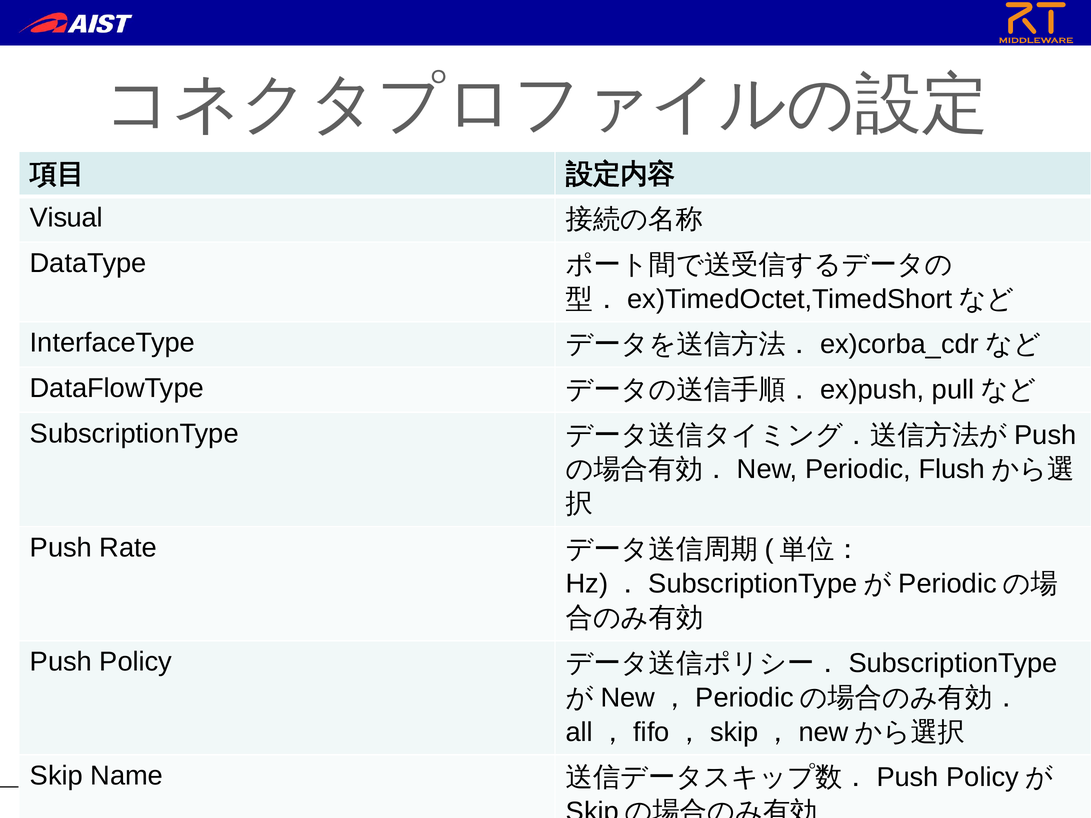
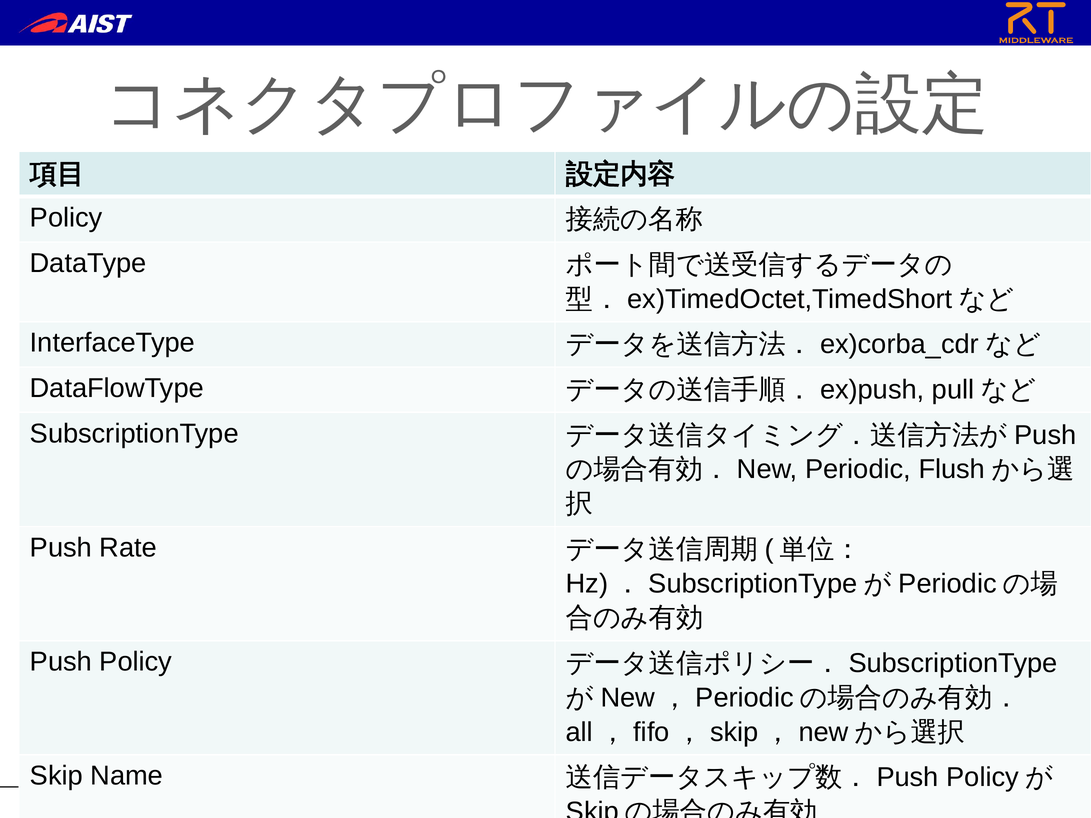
Visual at (66, 218): Visual -> Policy
